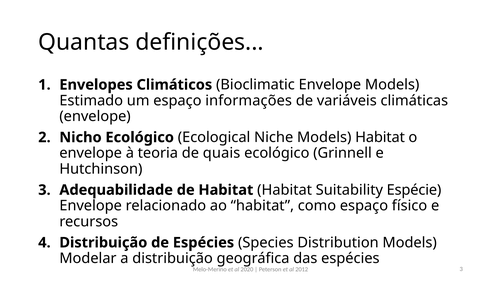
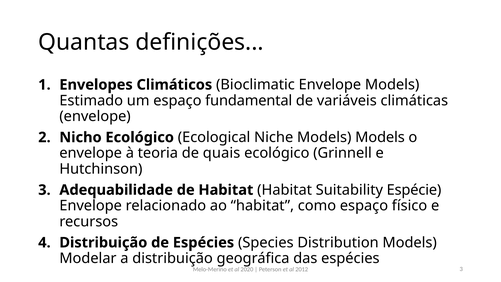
informações: informações -> fundamental
Models Habitat: Habitat -> Models
